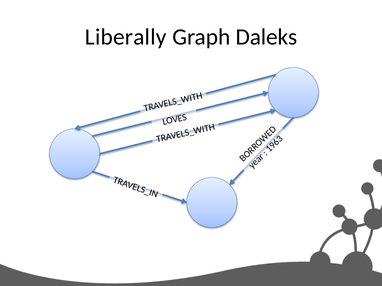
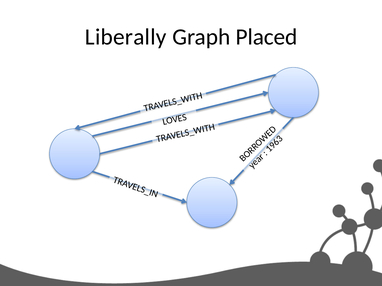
Daleks: Daleks -> Placed
